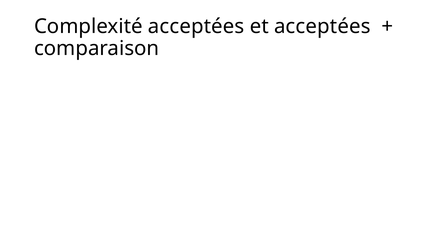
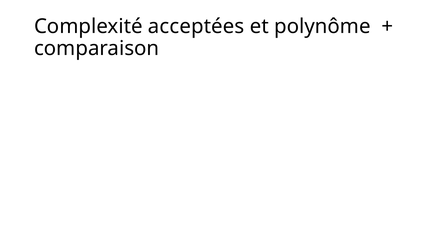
et acceptées: acceptées -> polynôme
